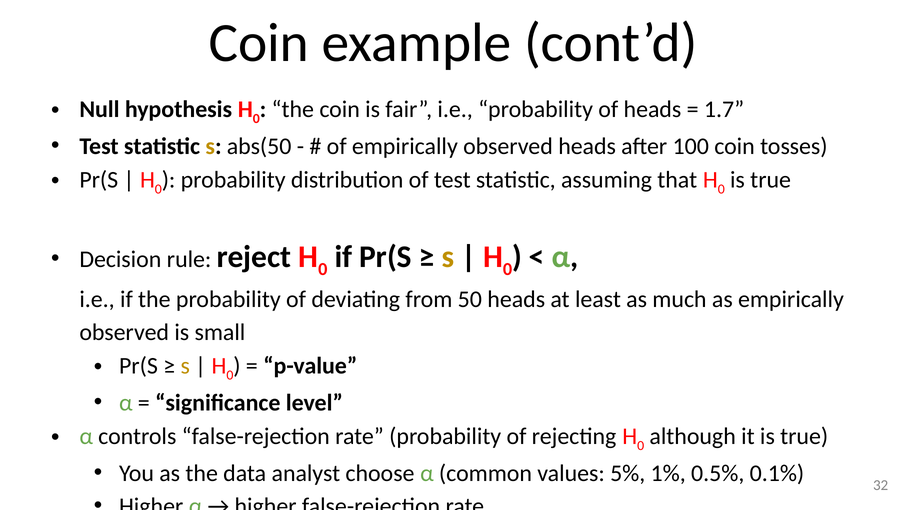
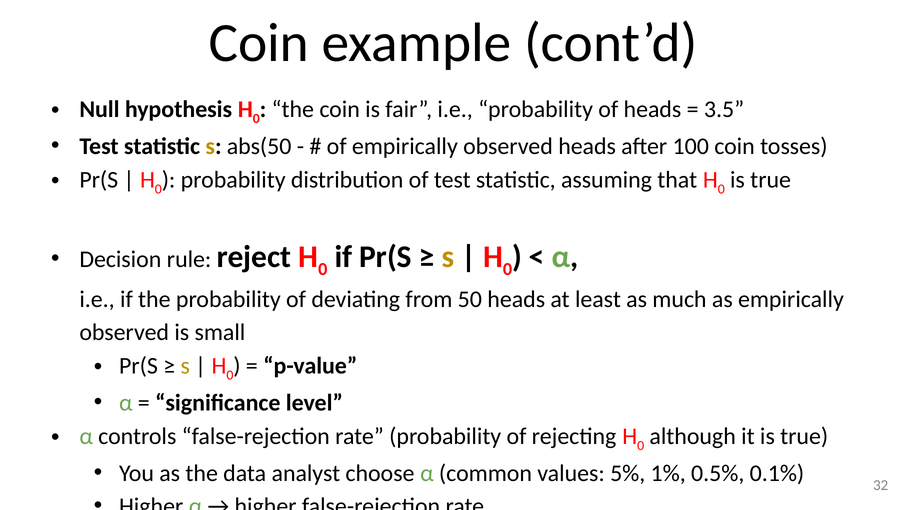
1.7: 1.7 -> 3.5
